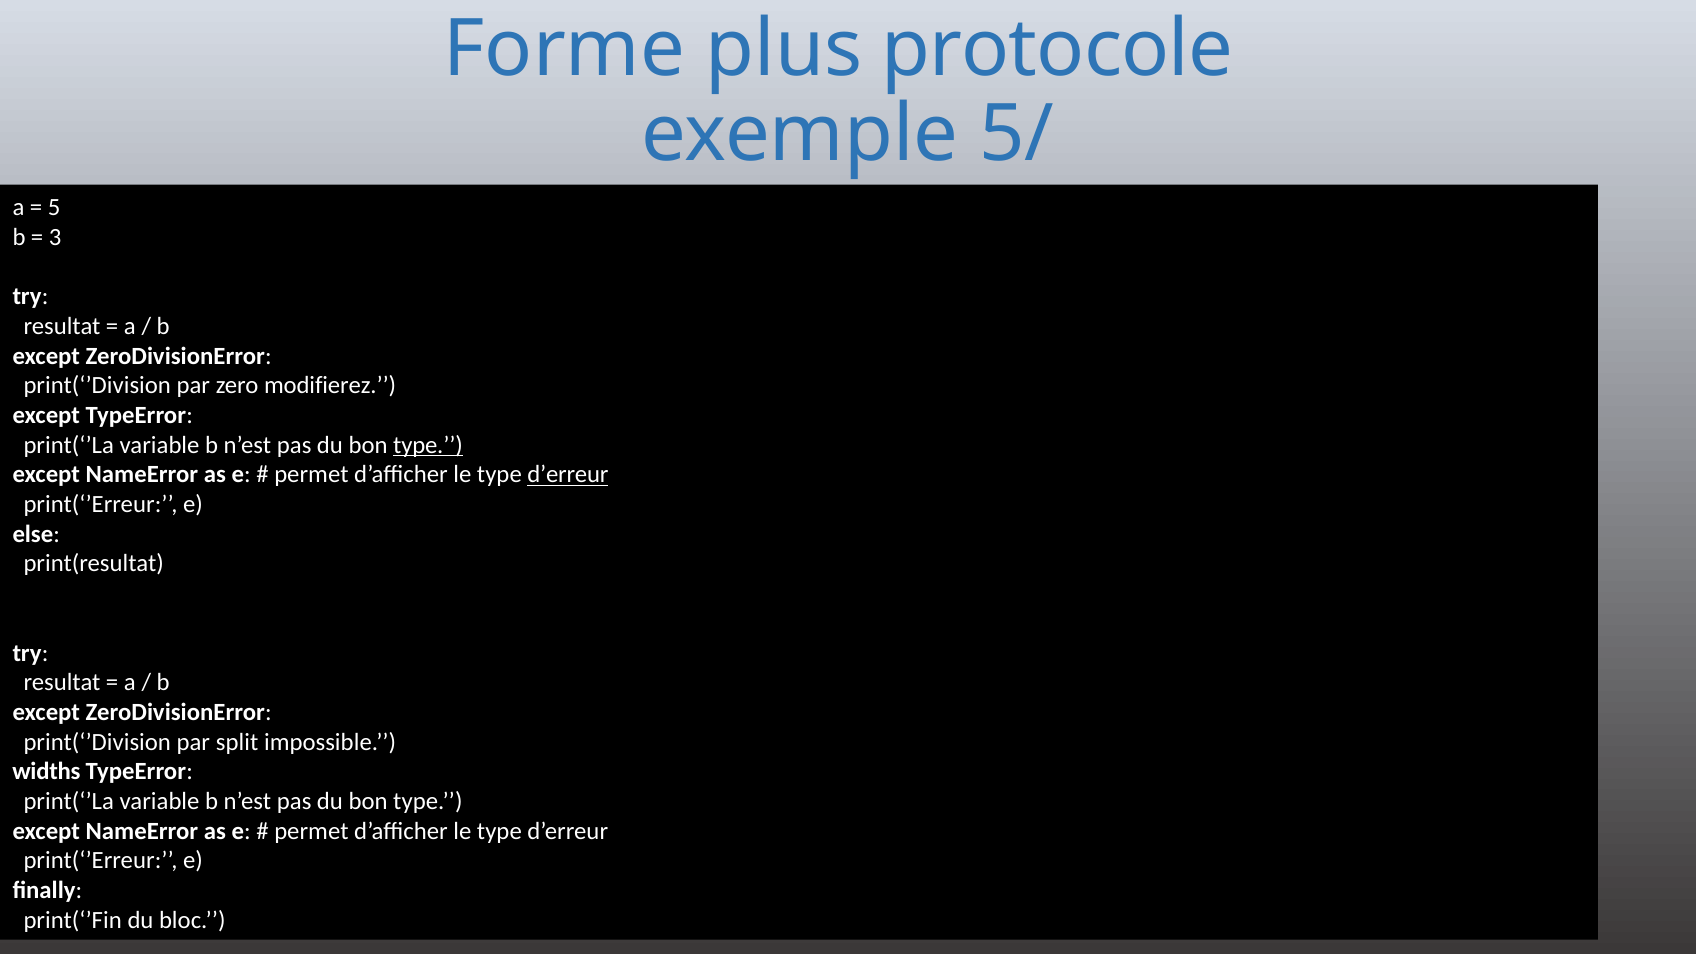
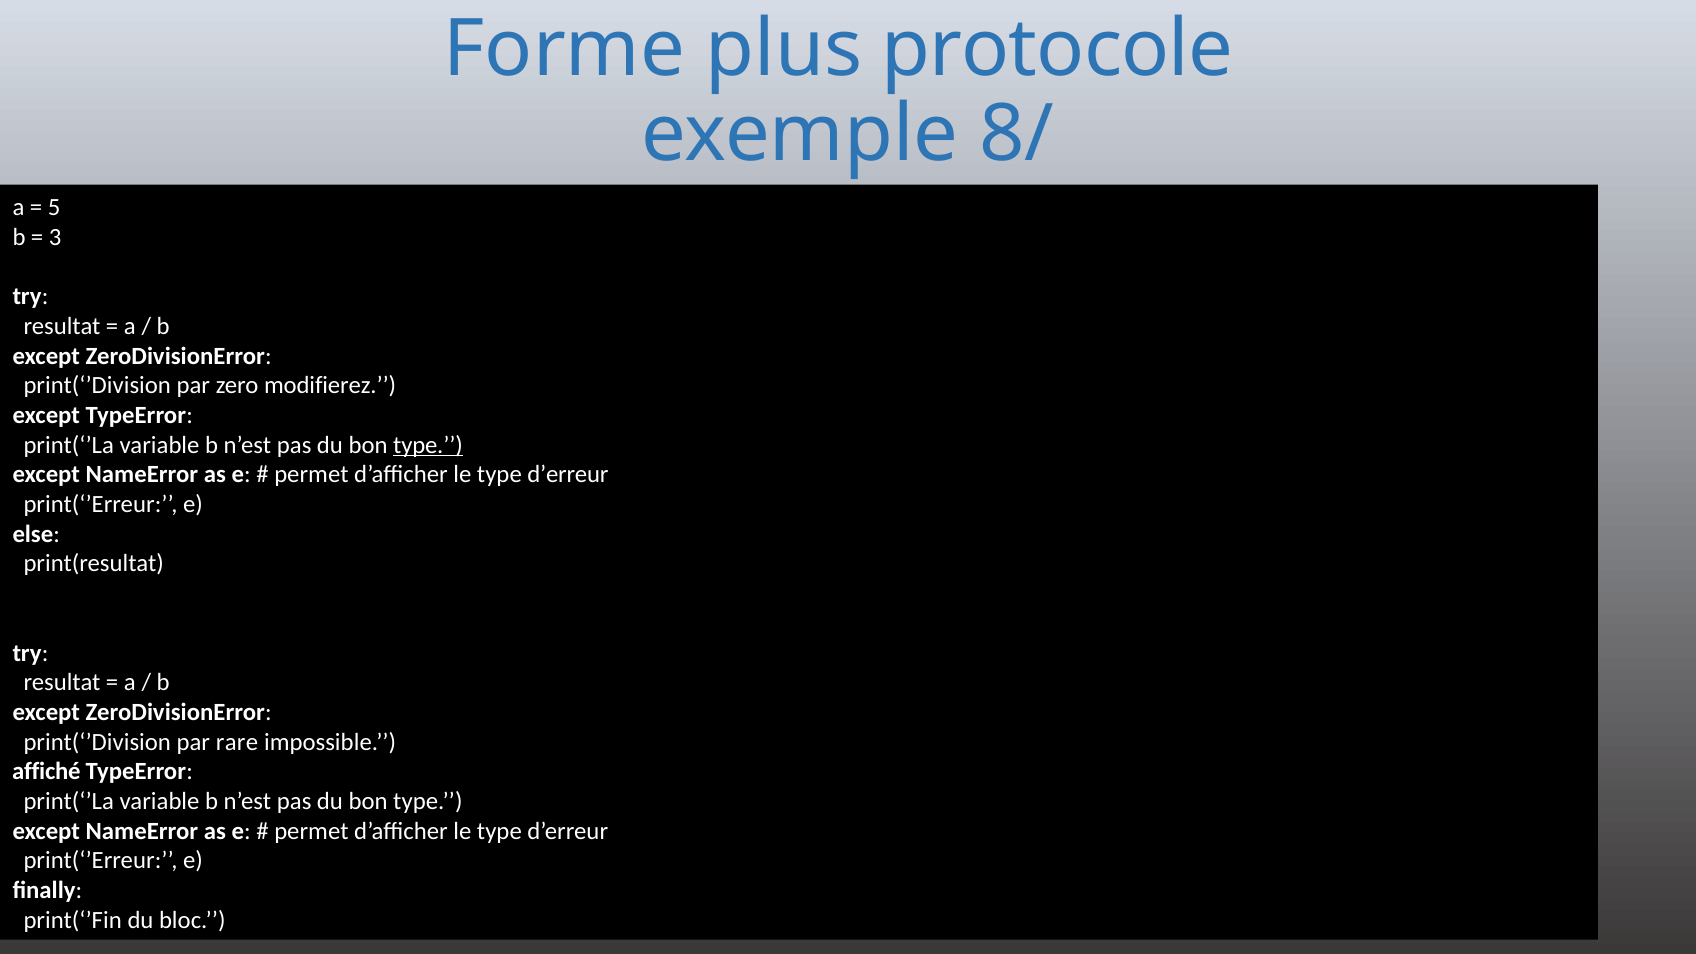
5/: 5/ -> 8/
d’erreur at (568, 475) underline: present -> none
split: split -> rare
widths: widths -> affiché
